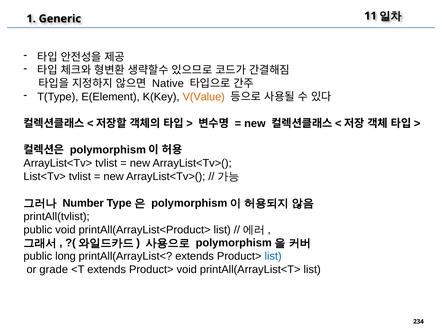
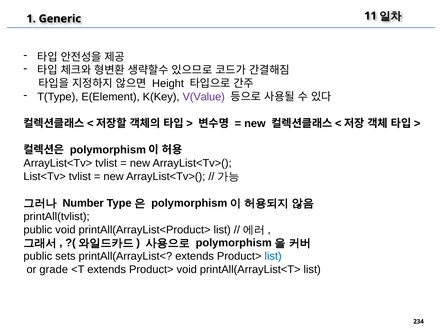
Native: Native -> Height
V(Value colour: orange -> purple
long: long -> sets
